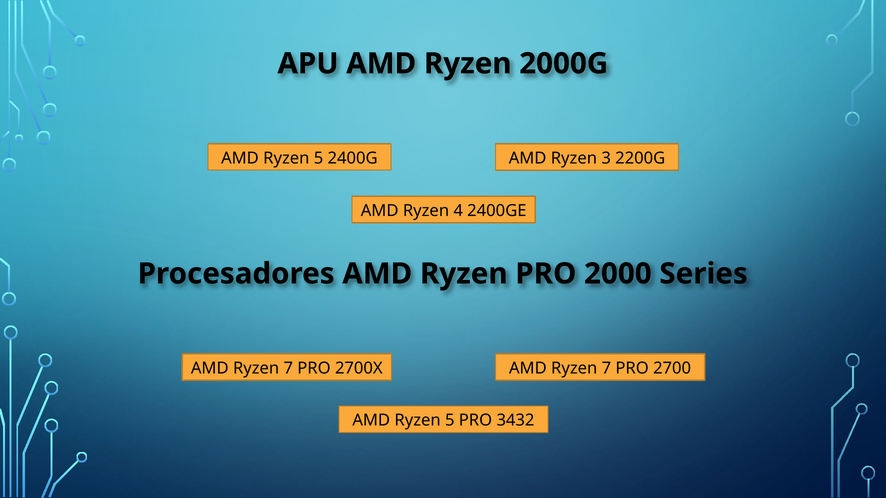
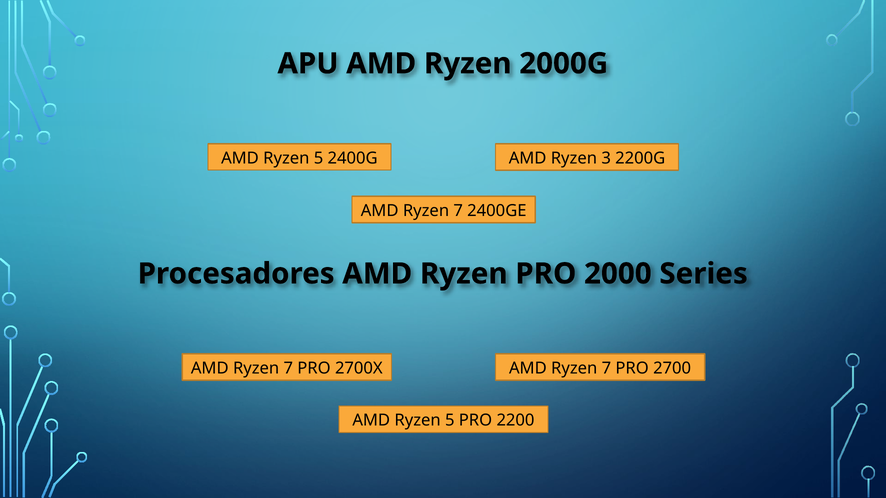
4 at (458, 211): 4 -> 7
3432: 3432 -> 2200
